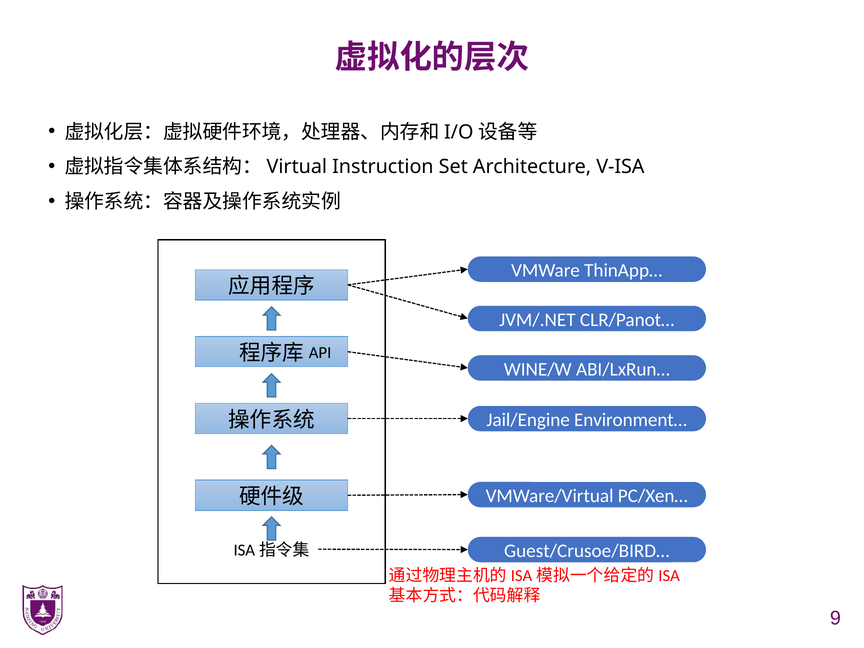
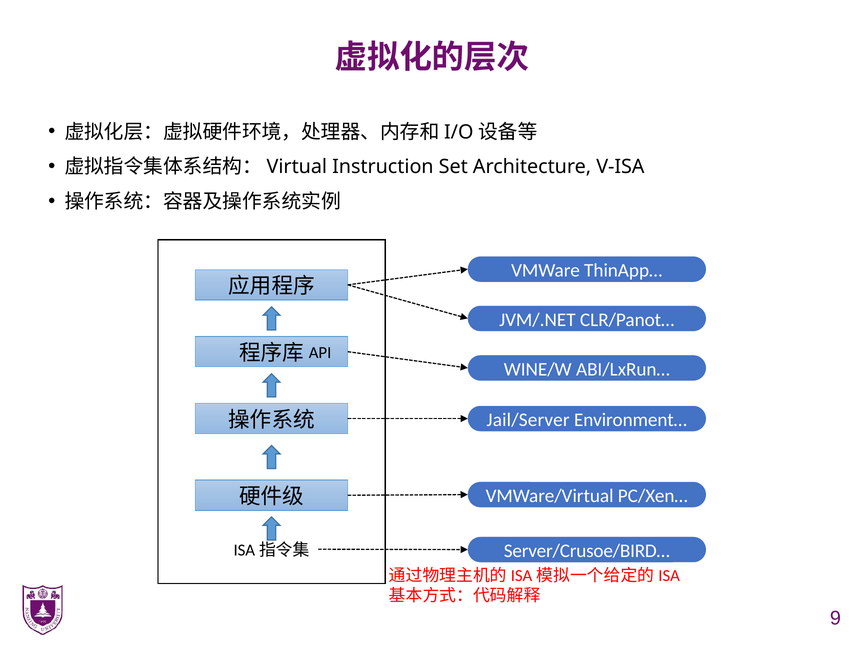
Jail/Engine: Jail/Engine -> Jail/Server
Guest/Crusoe/BIRD…: Guest/Crusoe/BIRD… -> Server/Crusoe/BIRD…
